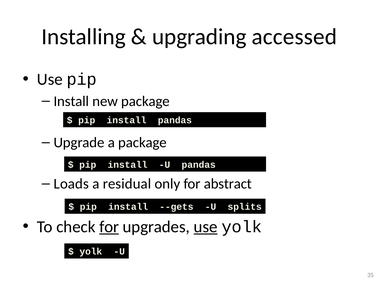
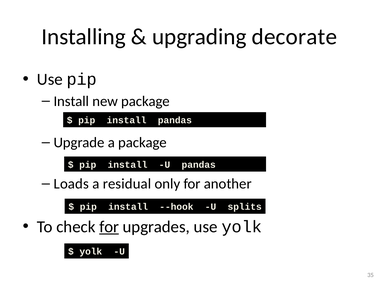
accessed: accessed -> decorate
abstract: abstract -> another
--gets: --gets -> --hook
use at (206, 227) underline: present -> none
